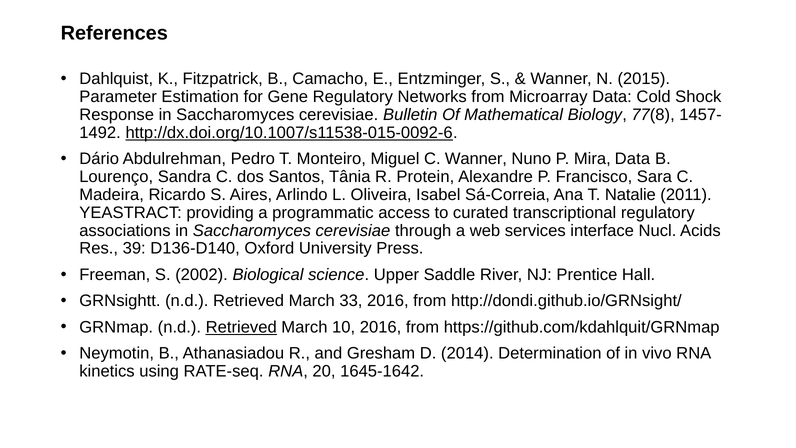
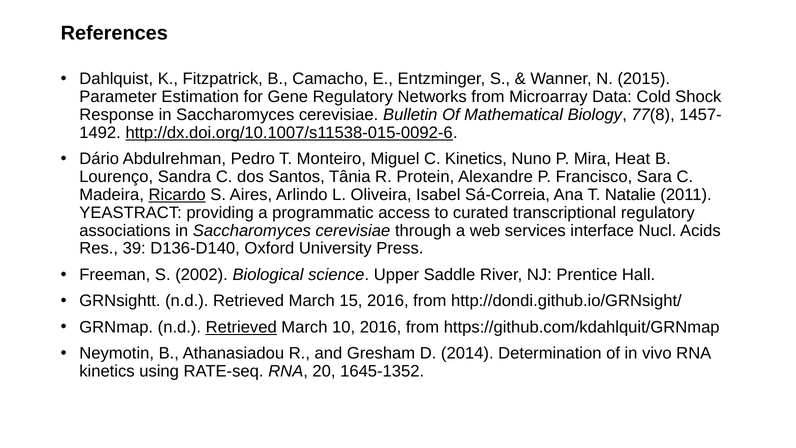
C Wanner: Wanner -> Kinetics
Mira Data: Data -> Heat
Ricardo underline: none -> present
33: 33 -> 15
1645-1642: 1645-1642 -> 1645-1352
